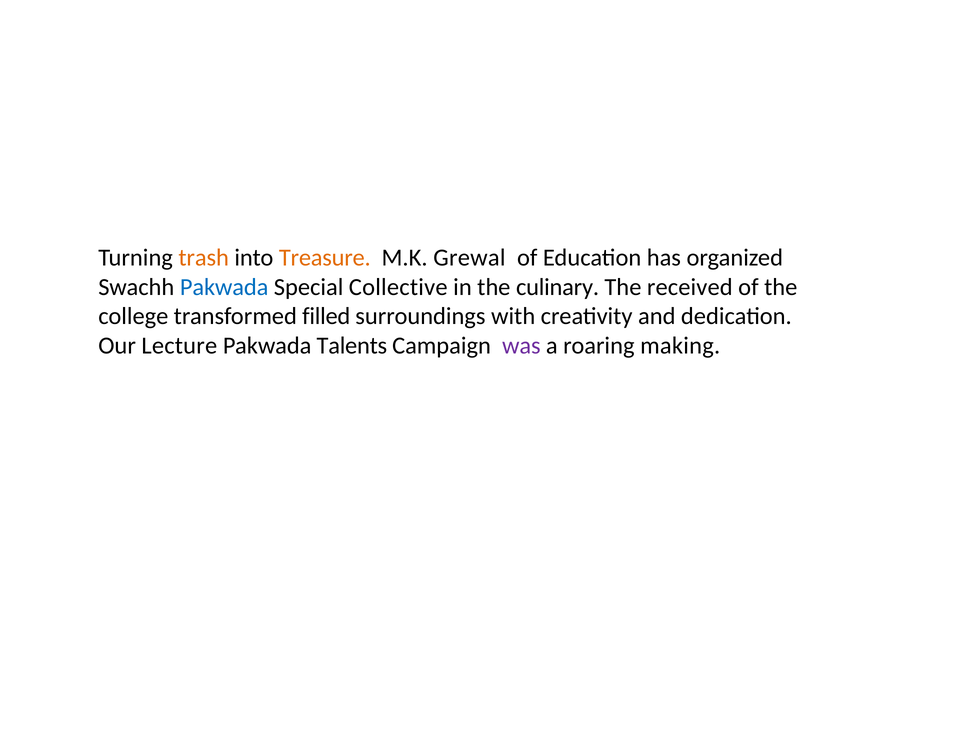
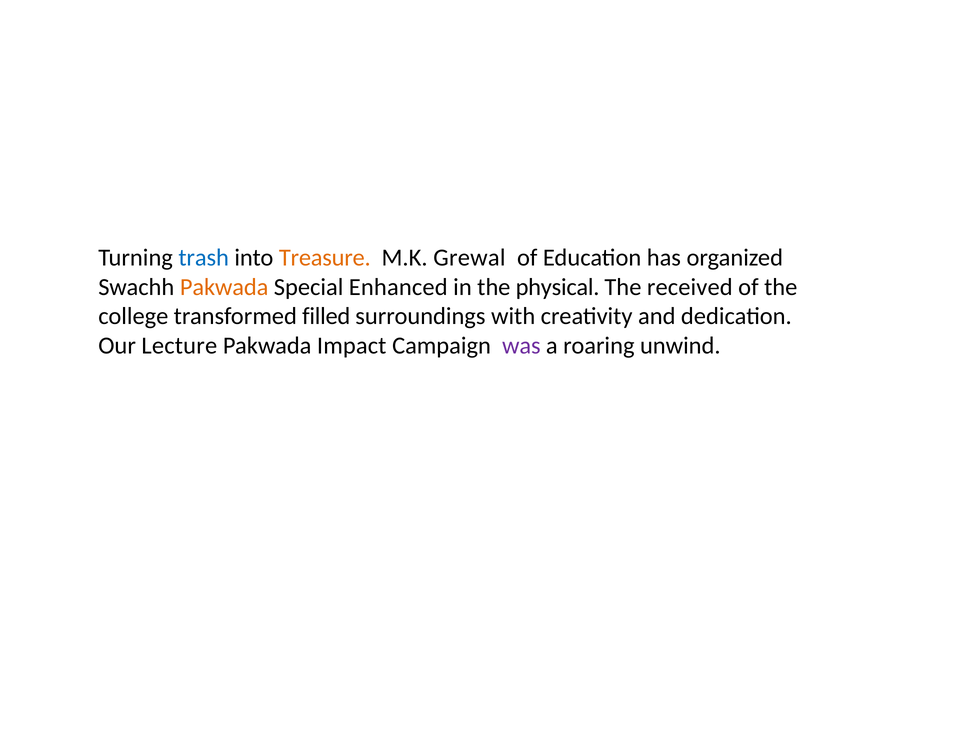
trash colour: orange -> blue
Pakwada at (224, 287) colour: blue -> orange
Collective: Collective -> Enhanced
culinary: culinary -> physical
Talents: Talents -> Impact
making: making -> unwind
